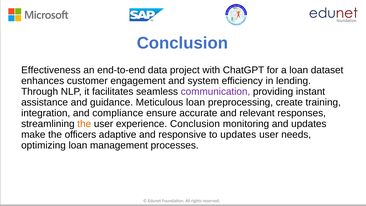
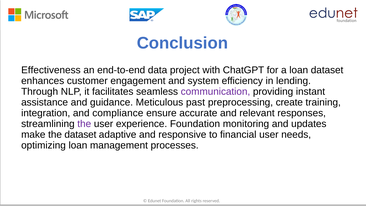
Meticulous loan: loan -> past
the at (84, 124) colour: orange -> purple
experience Conclusion: Conclusion -> Foundation
the officers: officers -> dataset
to updates: updates -> financial
